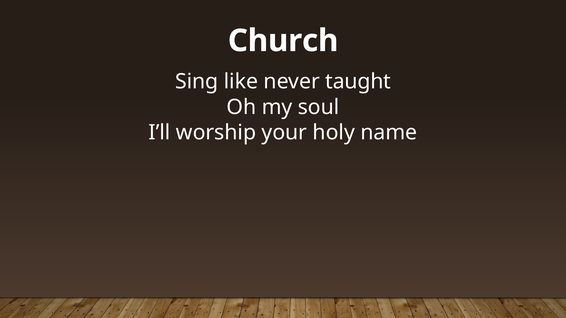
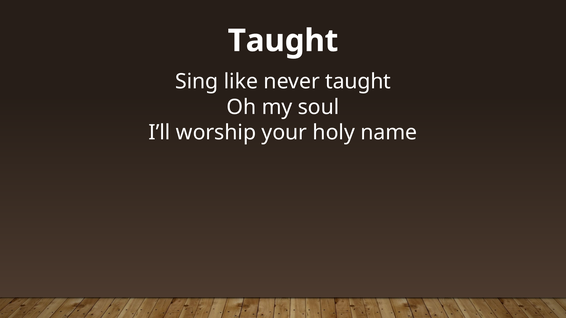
Church at (283, 41): Church -> Taught
